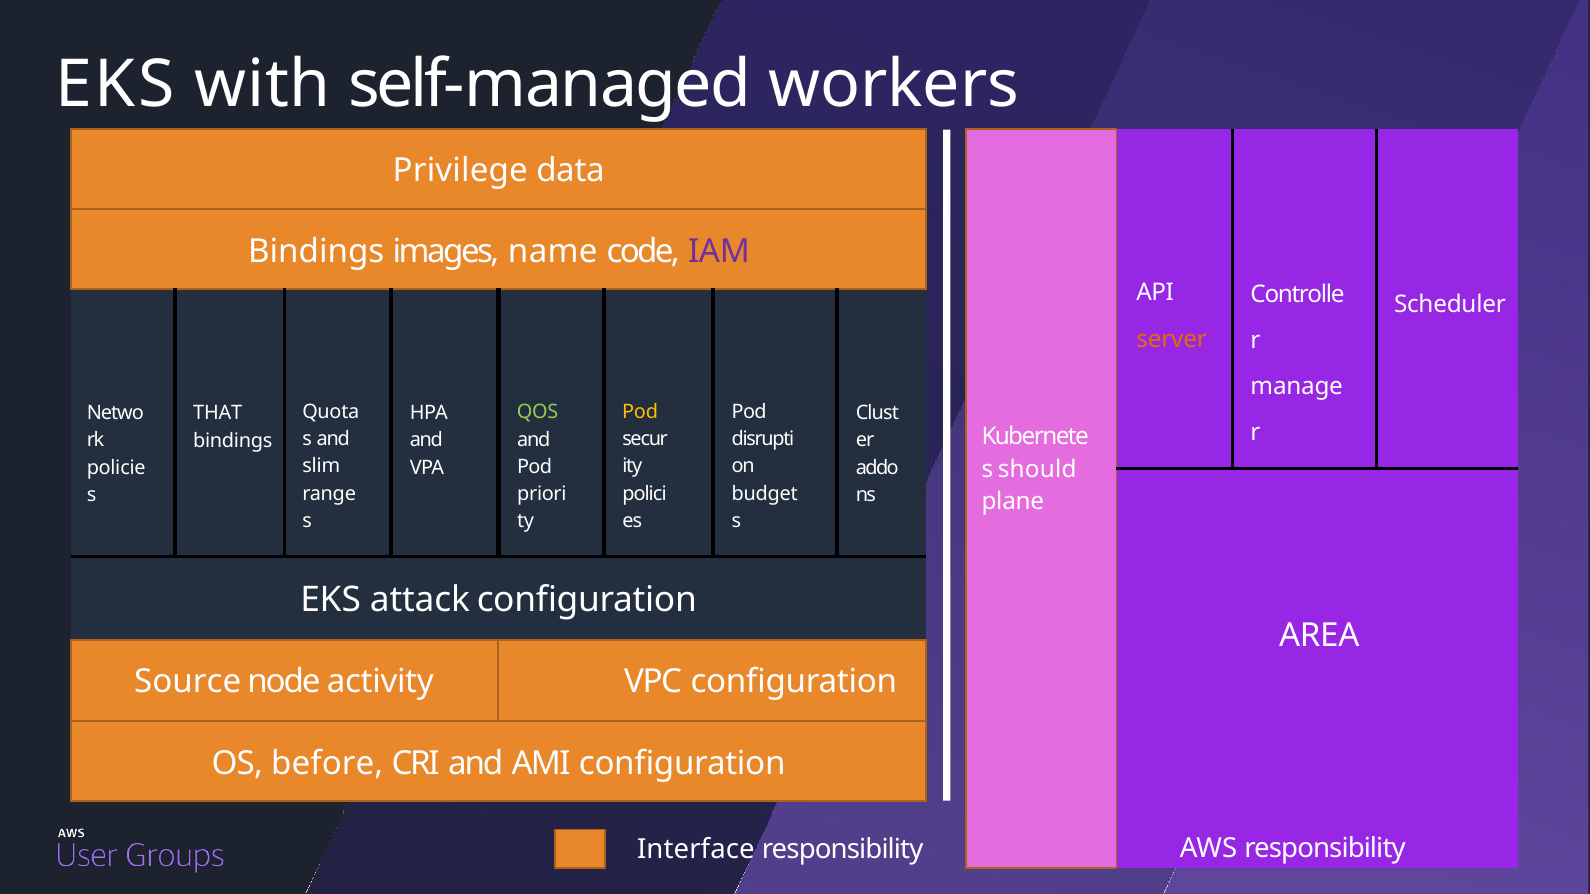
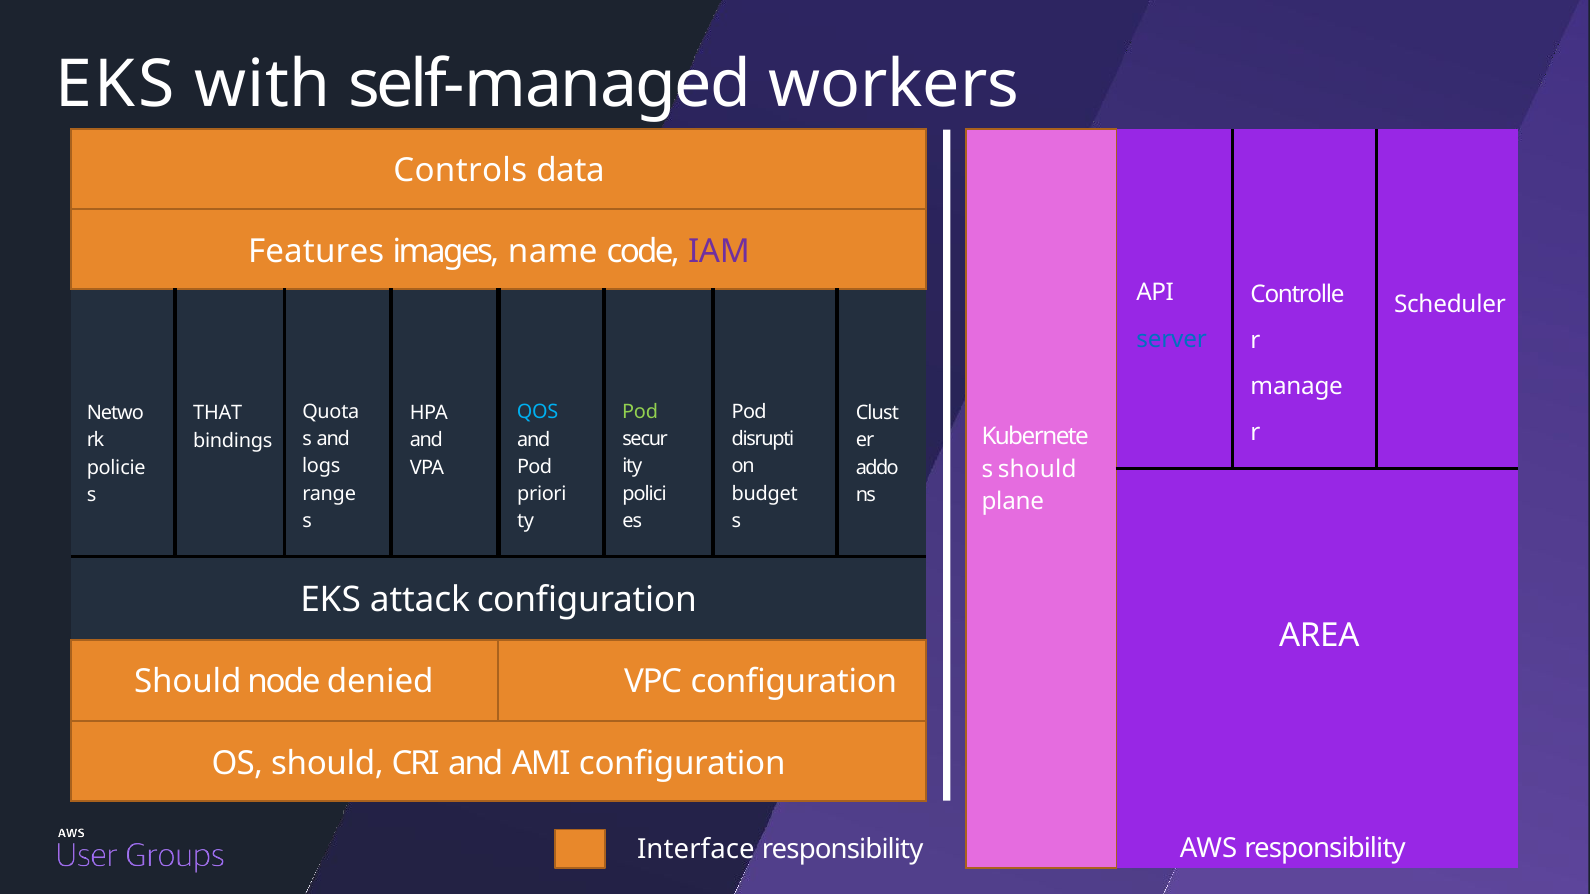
Privilege: Privilege -> Controls
Bindings at (316, 252): Bindings -> Features
server colour: orange -> blue
Pod at (640, 412) colour: yellow -> light green
QOS colour: light green -> light blue
slim: slim -> logs
Source at (188, 682): Source -> Should
activity: activity -> denied
OS before: before -> should
